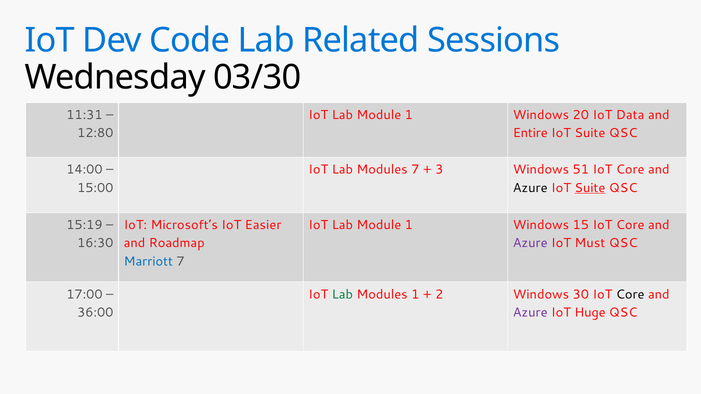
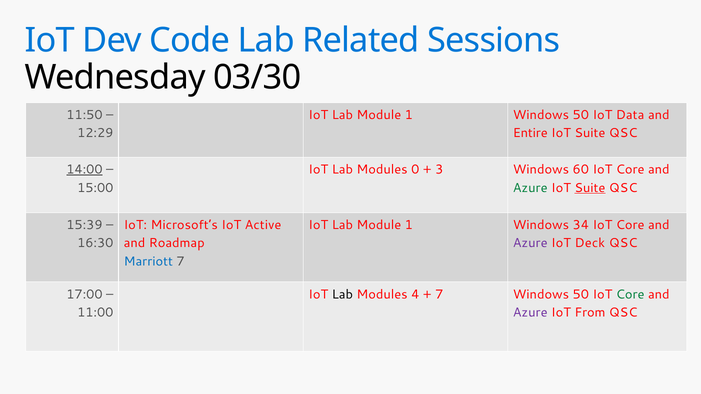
11:31: 11:31 -> 11:50
1 Windows 20: 20 -> 50
12:80: 12:80 -> 12:29
14:00 underline: none -> present
Modules 7: 7 -> 0
51: 51 -> 60
Azure at (530, 188) colour: black -> green
15:19: 15:19 -> 15:39
Easier: Easier -> Active
15: 15 -> 34
Must: Must -> Deck
Lab at (342, 294) colour: green -> black
Modules 1: 1 -> 4
2 at (439, 294): 2 -> 7
30 at (581, 294): 30 -> 50
Core at (630, 294) colour: black -> green
36:00: 36:00 -> 11:00
Huge: Huge -> From
